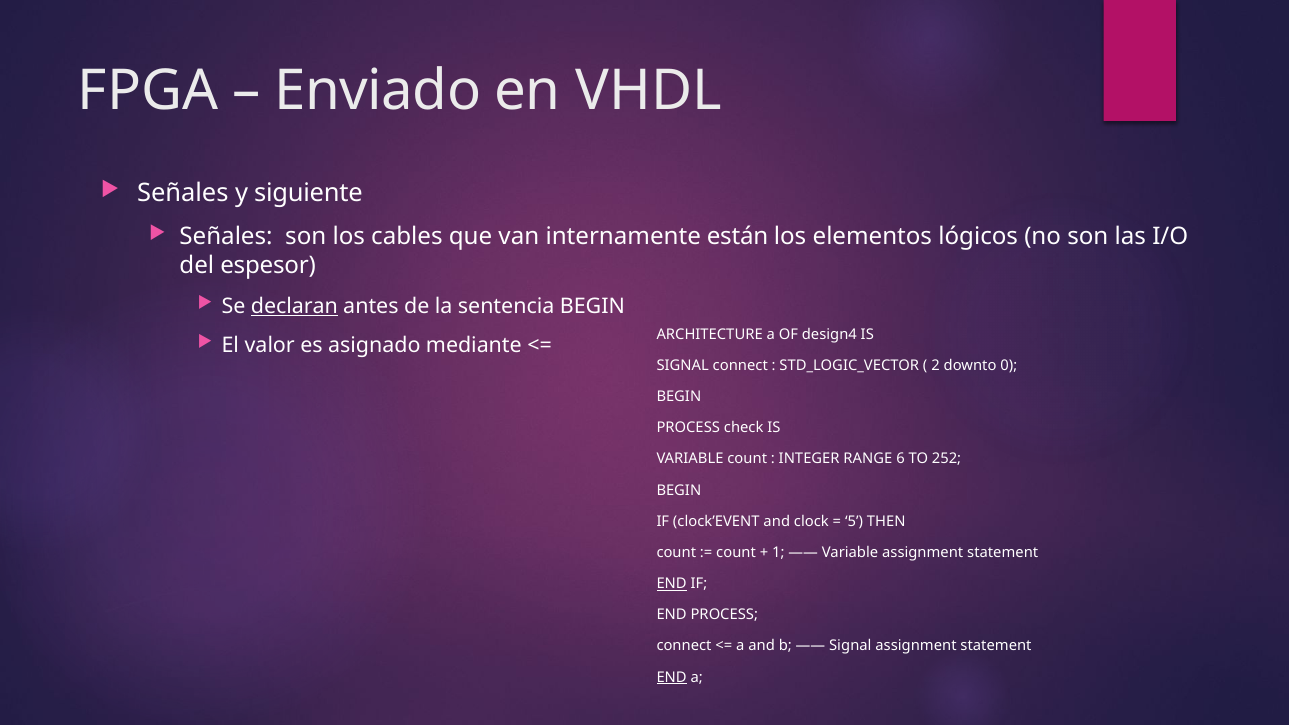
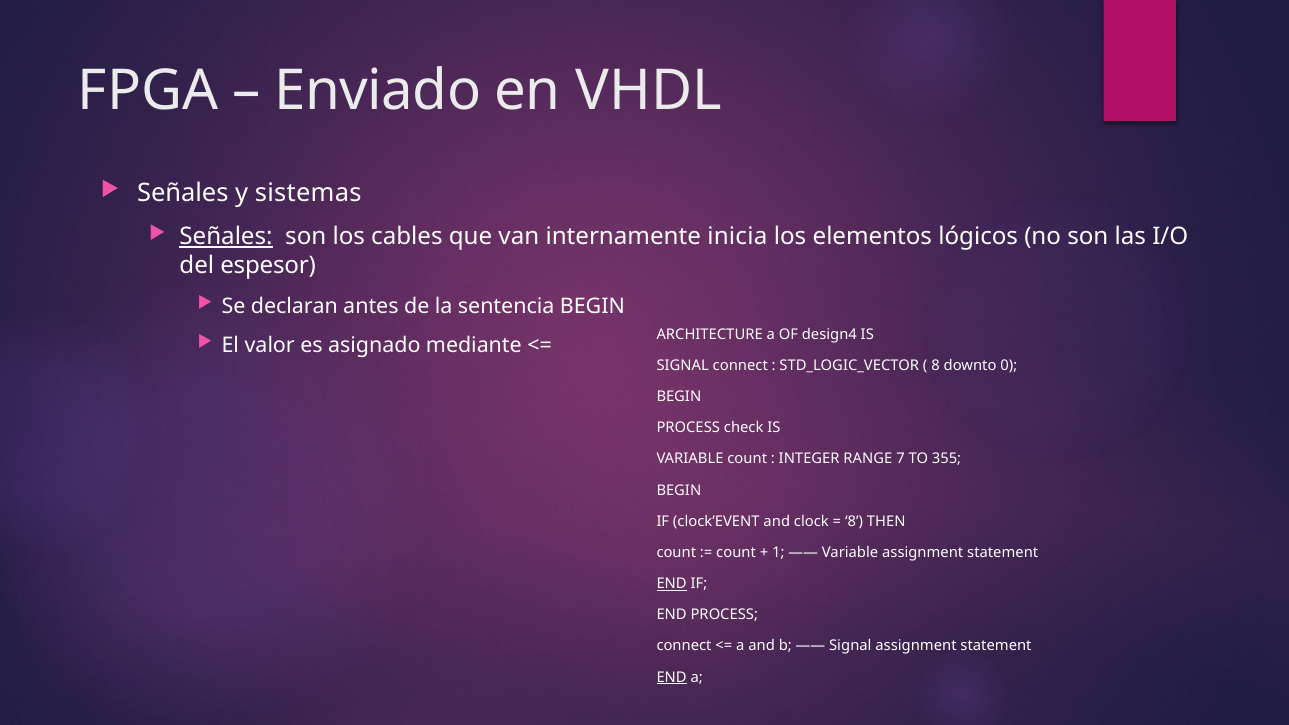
siguiente: siguiente -> sistemas
Señales at (226, 237) underline: none -> present
están: están -> inicia
declaran underline: present -> none
2 at (936, 365): 2 -> 8
6: 6 -> 7
252: 252 -> 355
5 at (854, 521): 5 -> 8
